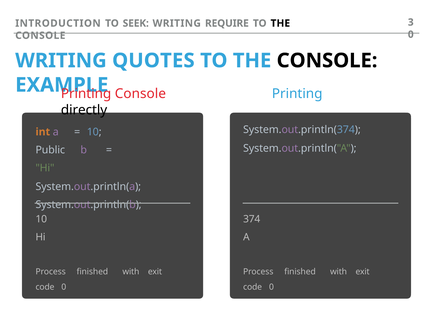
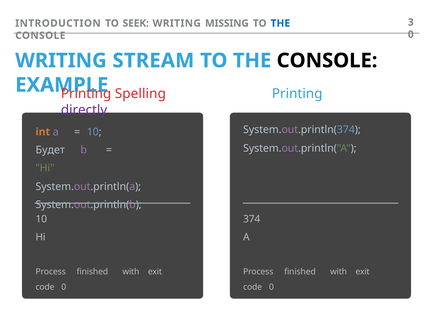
REQUIRE: REQUIRE -> MISSING
THE at (280, 23) colour: black -> blue
QUOTES: QUOTES -> STREAM
Console at (140, 94): Console -> Spelling
directly colour: black -> purple
Public: Public -> Будет
